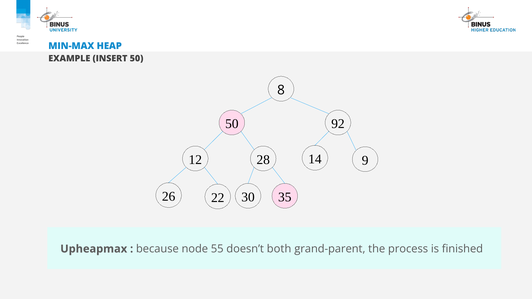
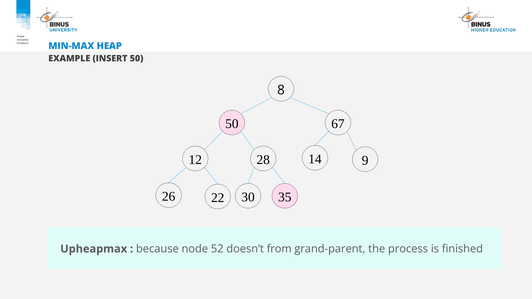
92: 92 -> 67
55: 55 -> 52
both: both -> from
